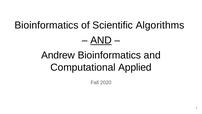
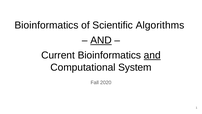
Andrew: Andrew -> Current
and at (152, 55) underline: none -> present
Applied: Applied -> System
